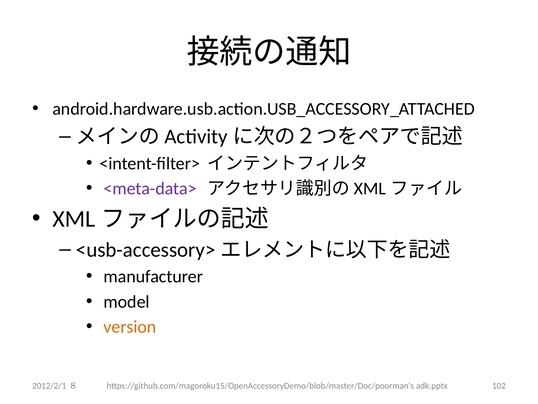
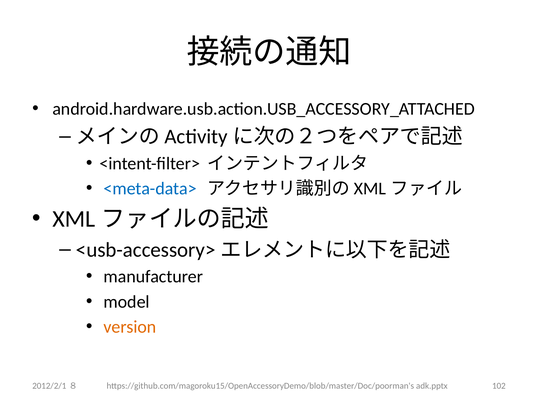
<meta-data> colour: purple -> blue
